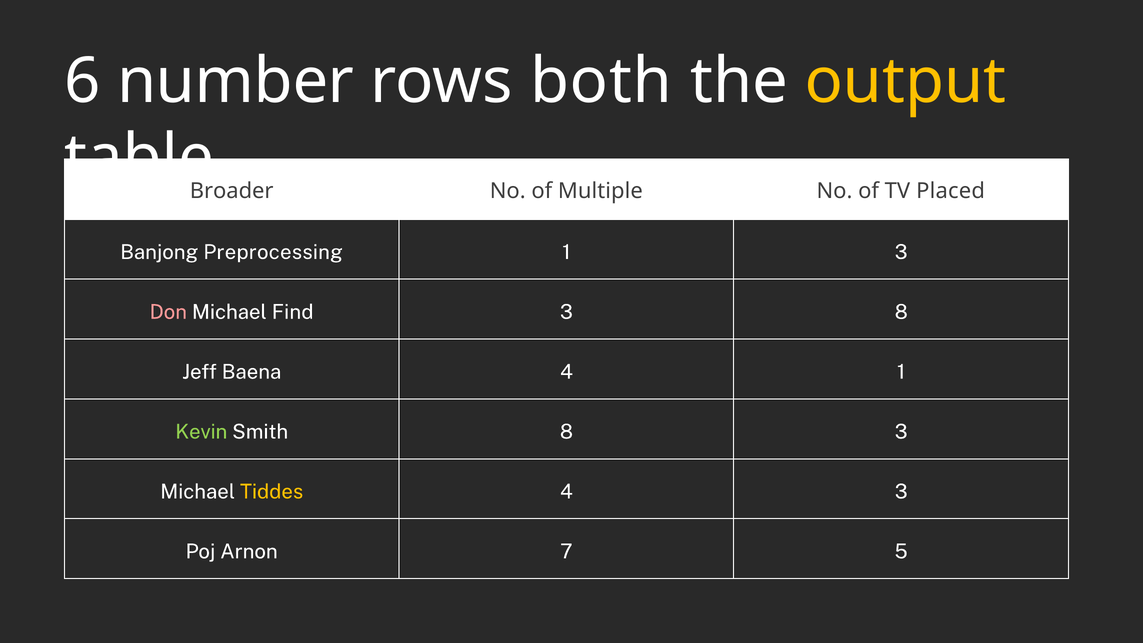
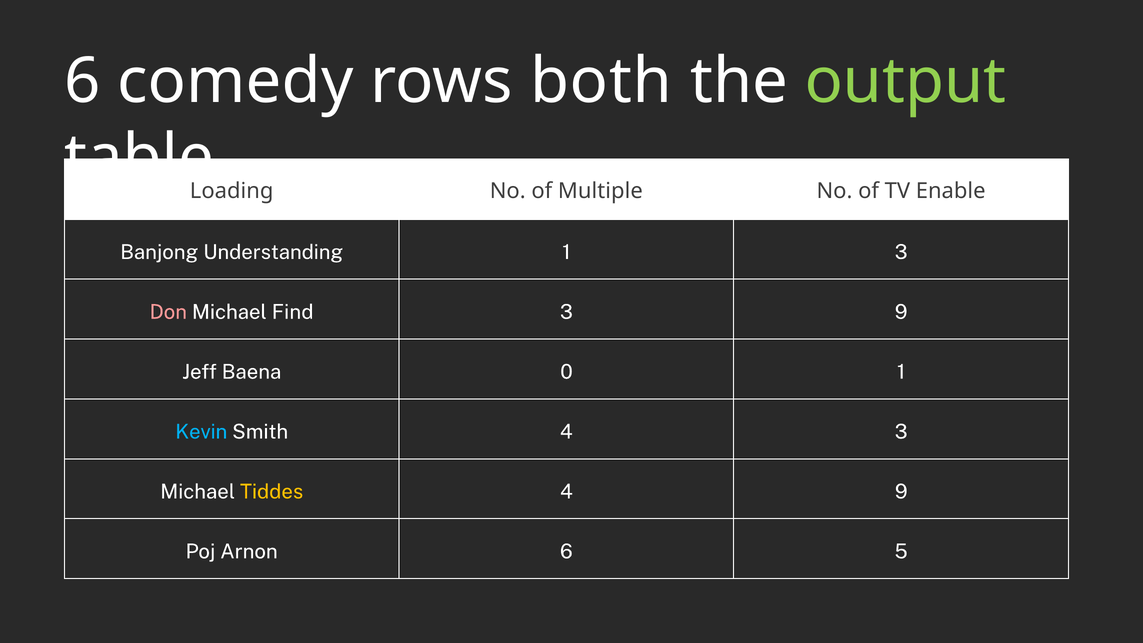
number: number -> comedy
output colour: yellow -> light green
Broader: Broader -> Loading
Placed: Placed -> Enable
Preprocessing: Preprocessing -> Understanding
3 8: 8 -> 9
Baena 4: 4 -> 0
Kevin colour: light green -> light blue
Smith 8: 8 -> 4
4 3: 3 -> 9
Arnon 7: 7 -> 6
